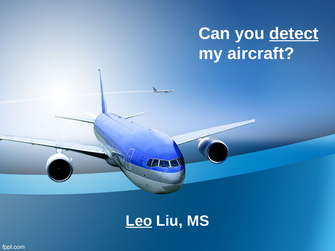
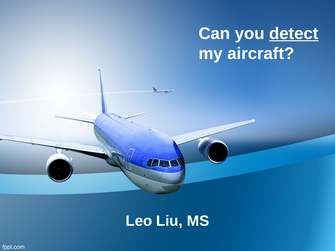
Leo underline: present -> none
